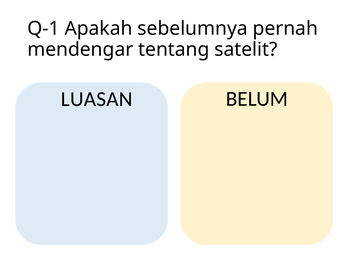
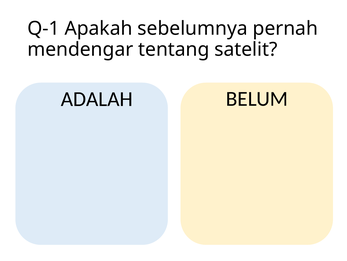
LUASAN: LUASAN -> ADALAH
